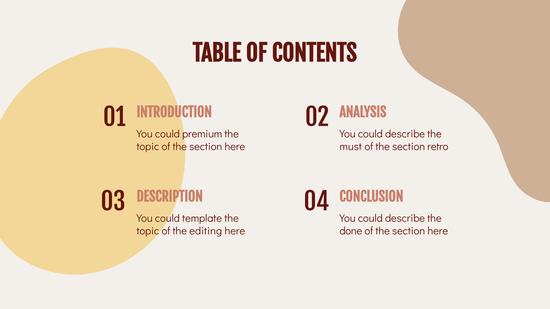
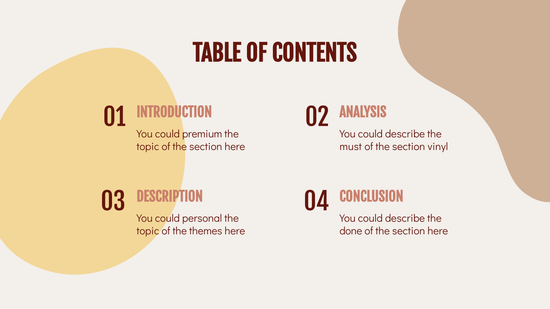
retro: retro -> vinyl
template: template -> personal
editing: editing -> themes
